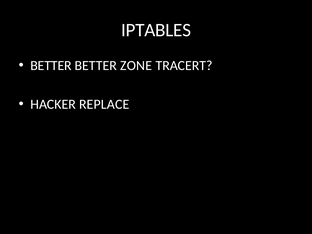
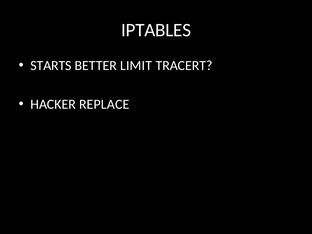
BETTER at (51, 65): BETTER -> STARTS
ZONE: ZONE -> LIMIT
